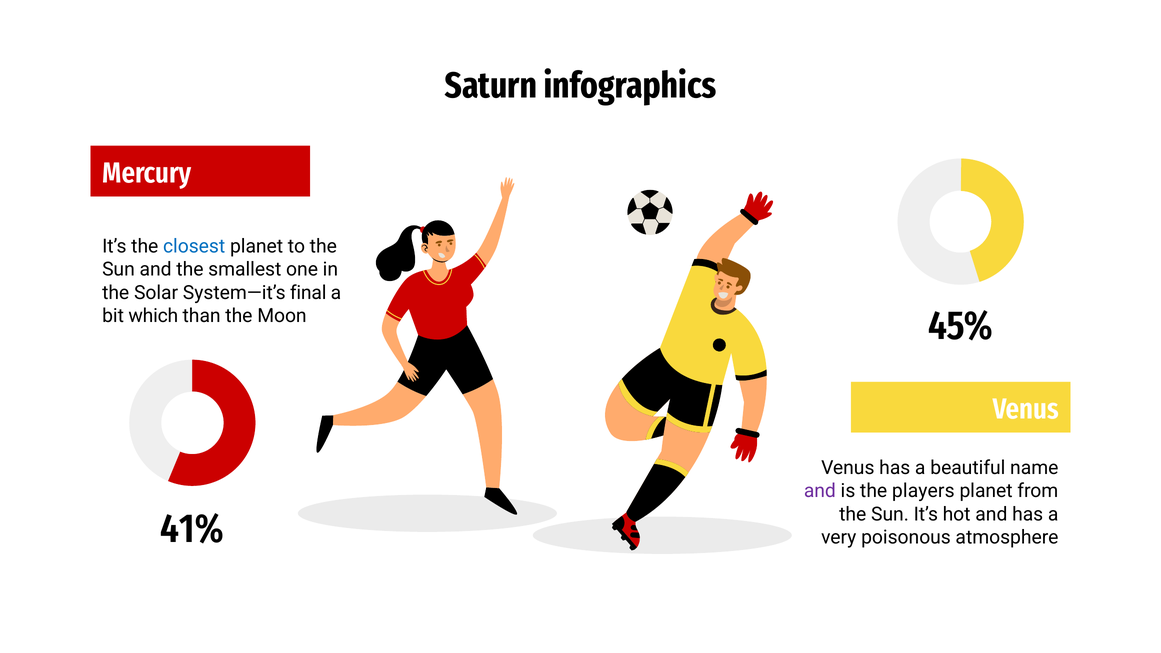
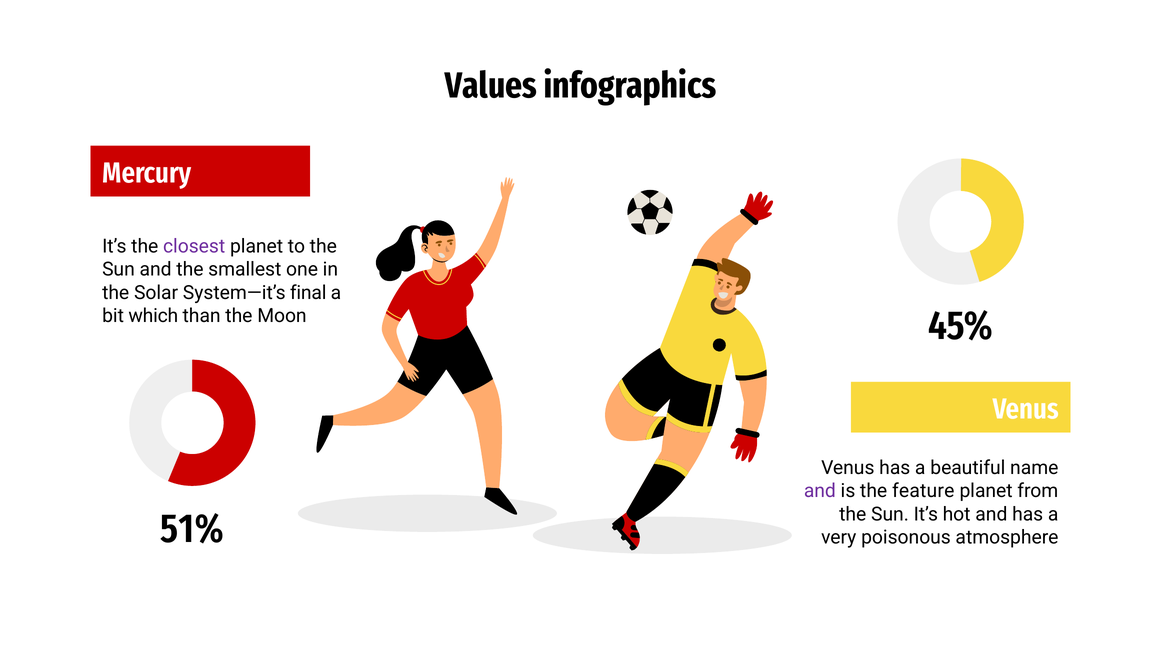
Saturn: Saturn -> Values
closest colour: blue -> purple
players: players -> feature
41%: 41% -> 51%
